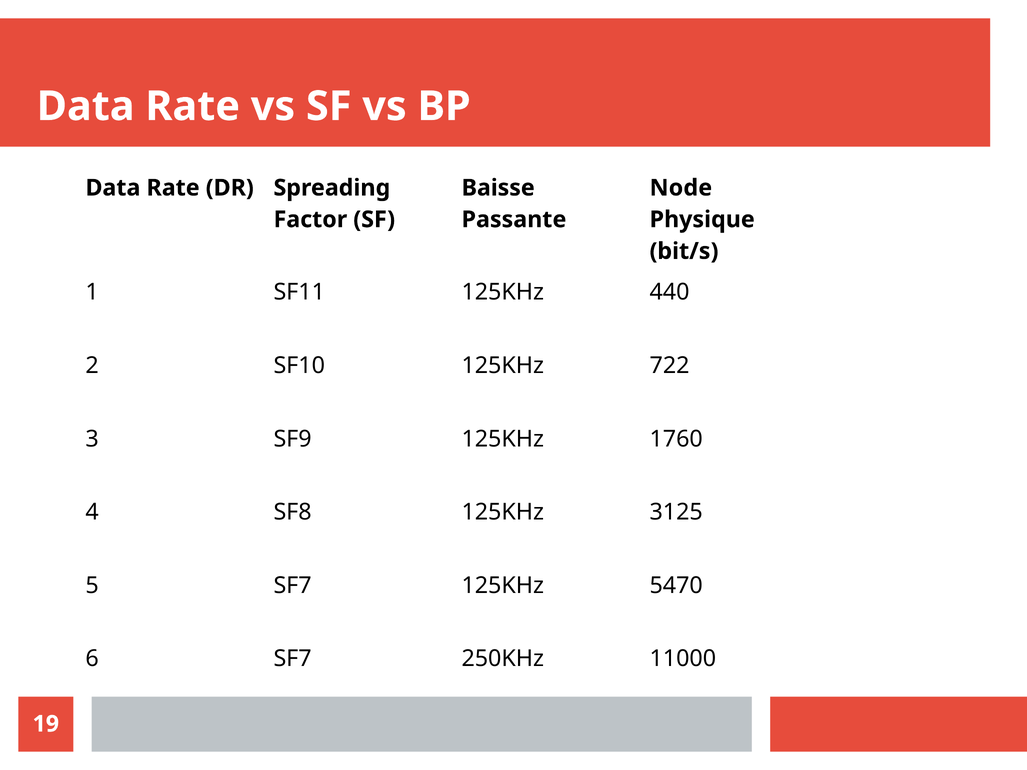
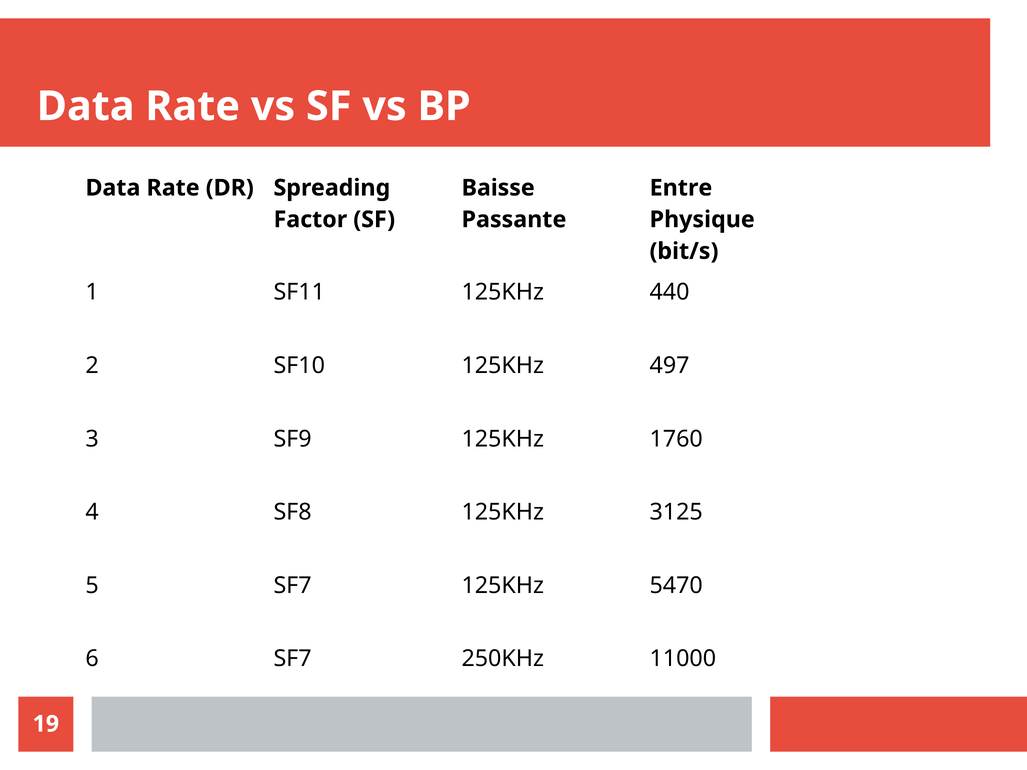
Node: Node -> Entre
722: 722 -> 497
